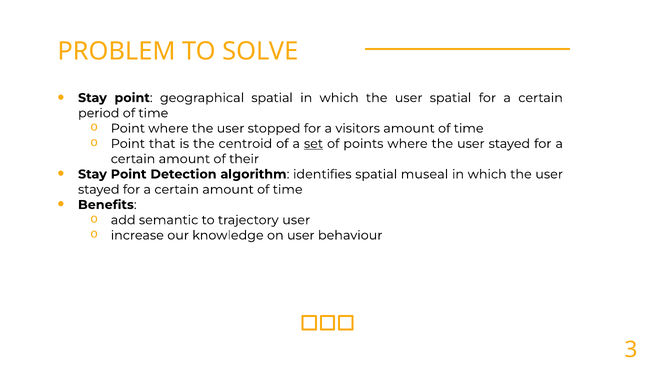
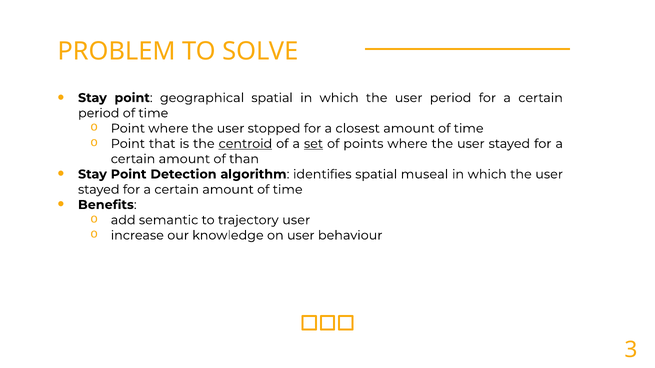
user spatial: spatial -> period
visitors: visitors -> closest
centroid underline: none -> present
their: their -> than
